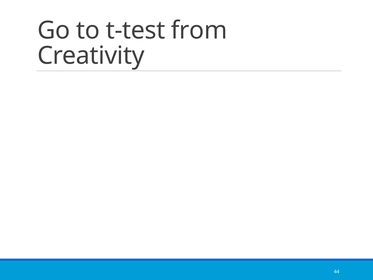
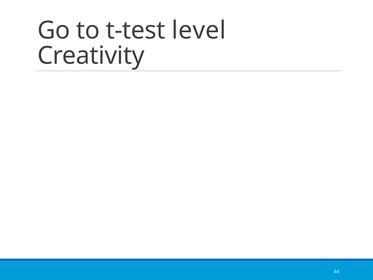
from: from -> level
